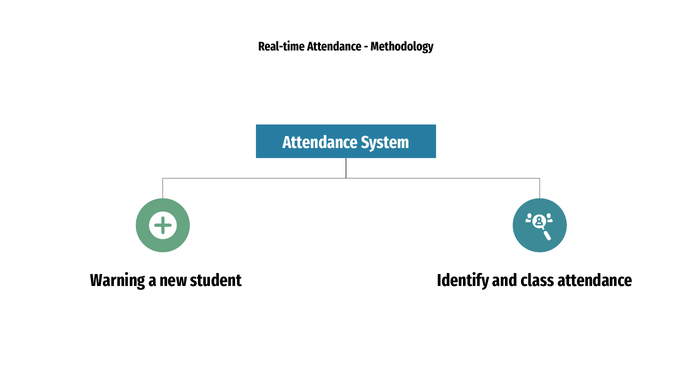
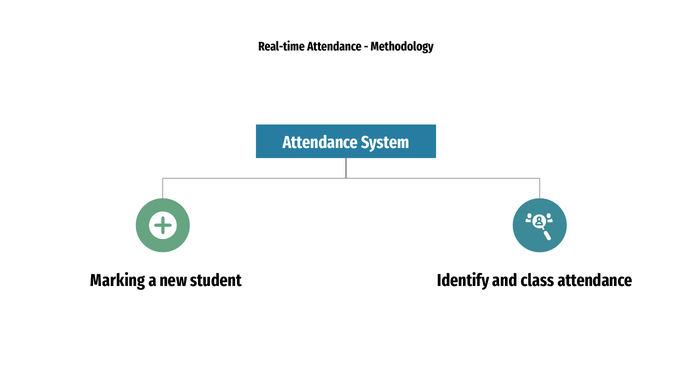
Warning: Warning -> Marking
